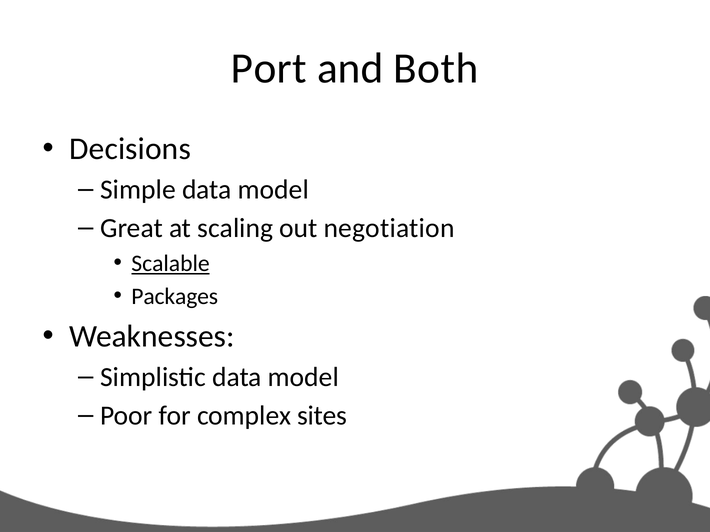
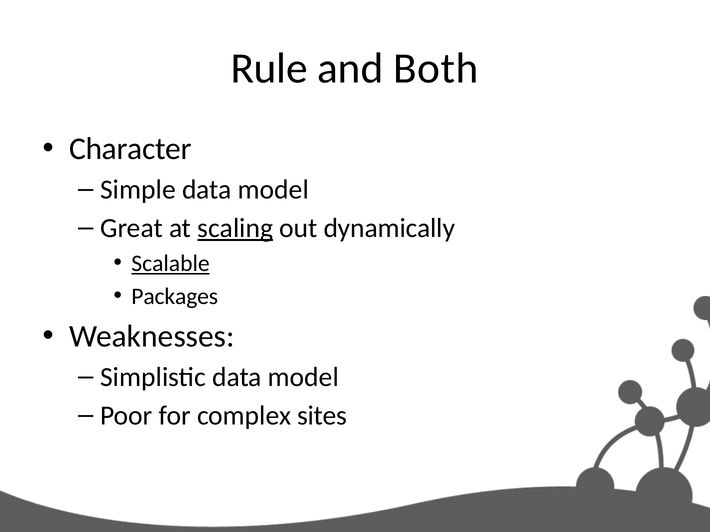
Port: Port -> Rule
Decisions: Decisions -> Character
scaling underline: none -> present
negotiation: negotiation -> dynamically
